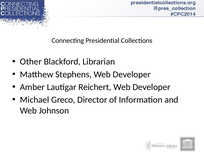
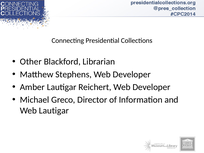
Web Johnson: Johnson -> Lautigar
